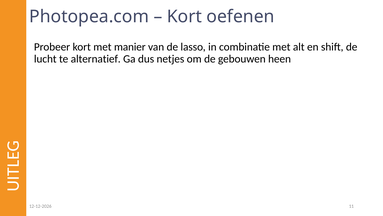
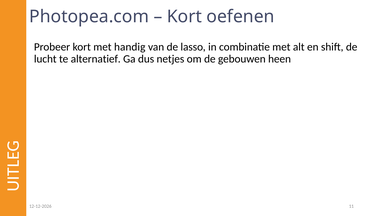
manier: manier -> handig
